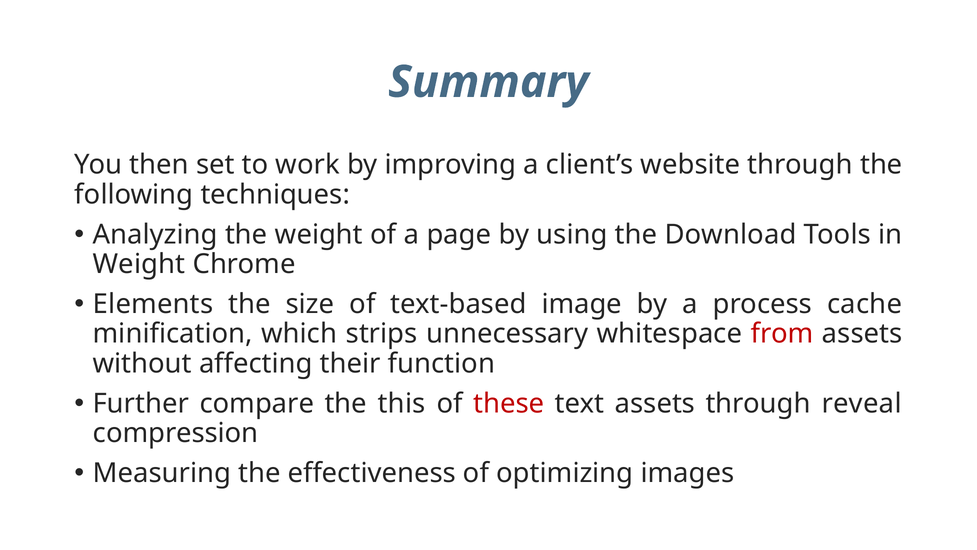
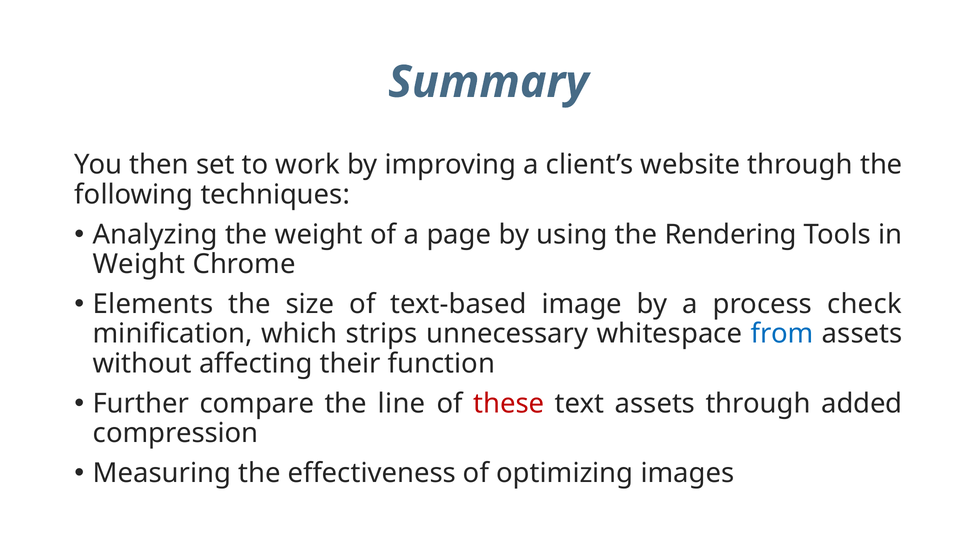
Download: Download -> Rendering
cache: cache -> check
from colour: red -> blue
this: this -> line
reveal: reveal -> added
